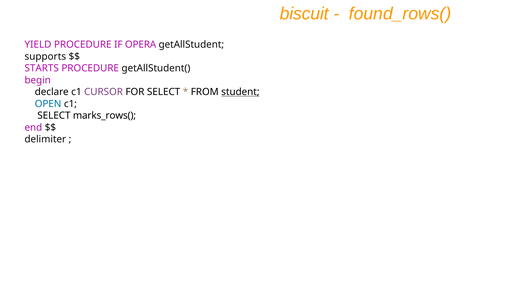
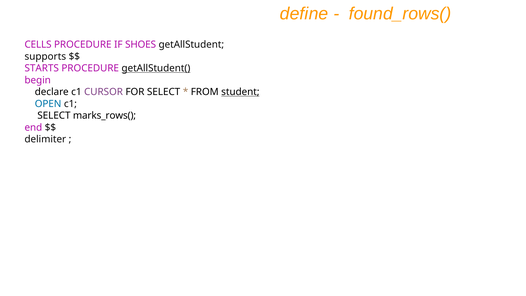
biscuit: biscuit -> define
YIELD: YIELD -> CELLS
OPERA: OPERA -> SHOES
getAllStudent( underline: none -> present
